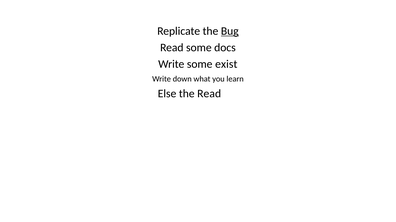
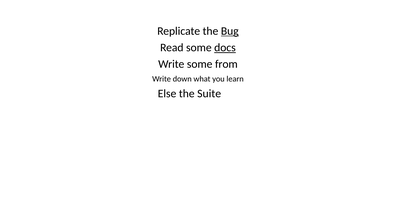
docs underline: none -> present
exist: exist -> from
Read: Read -> Suite
